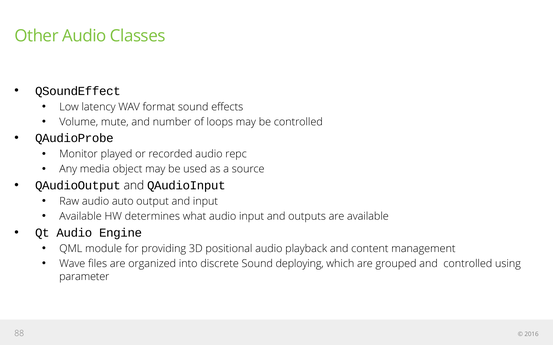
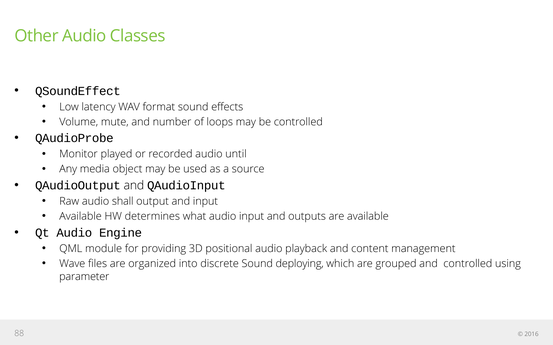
repc: repc -> until
auto: auto -> shall
